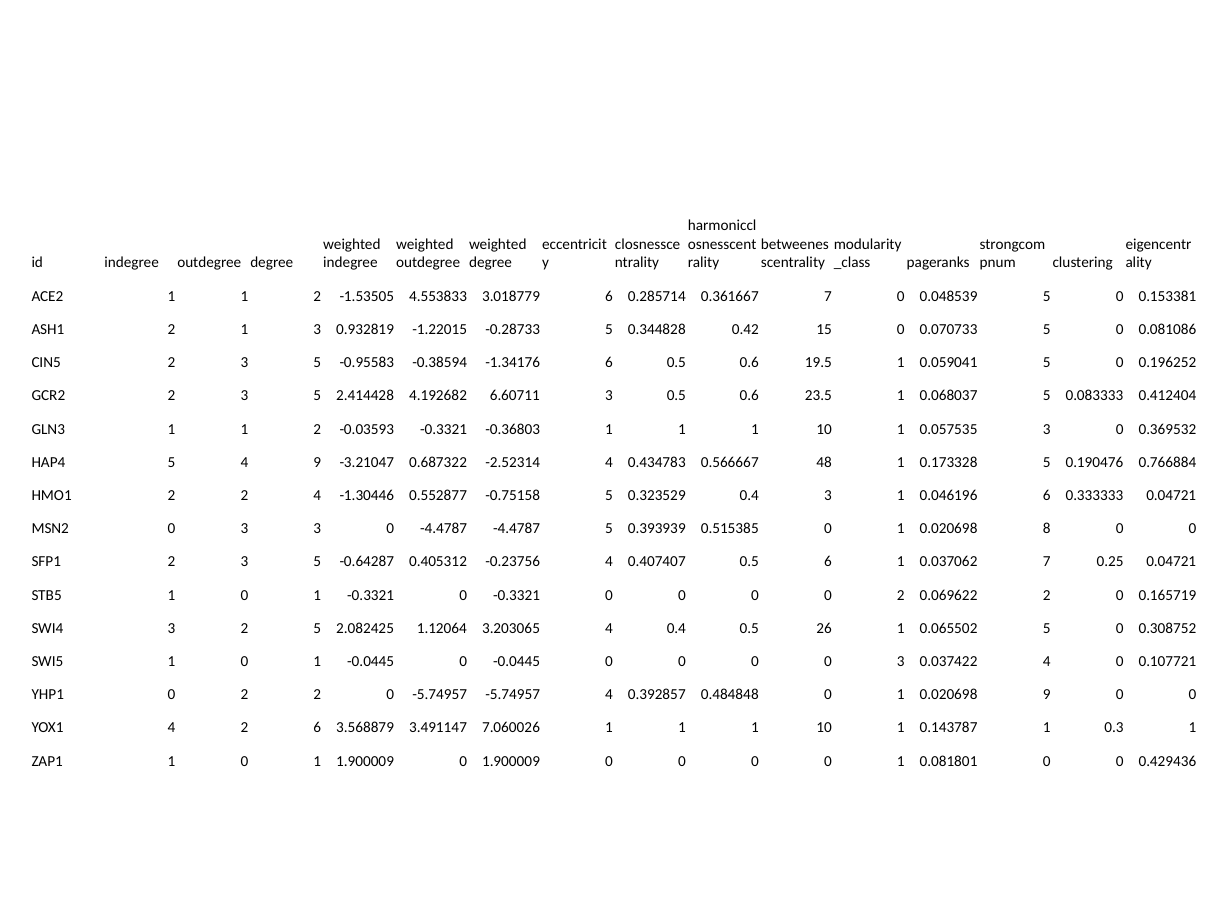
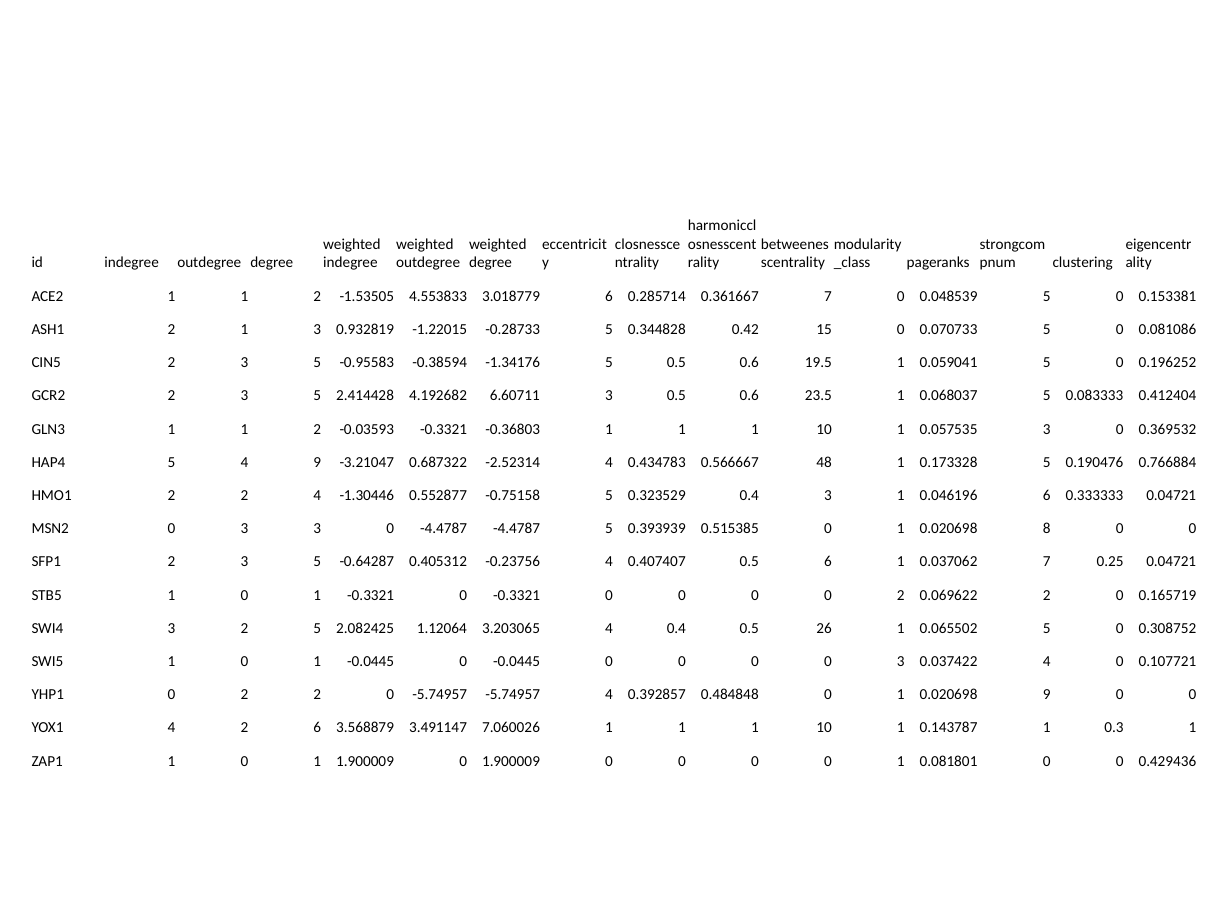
-1.34176 6: 6 -> 5
